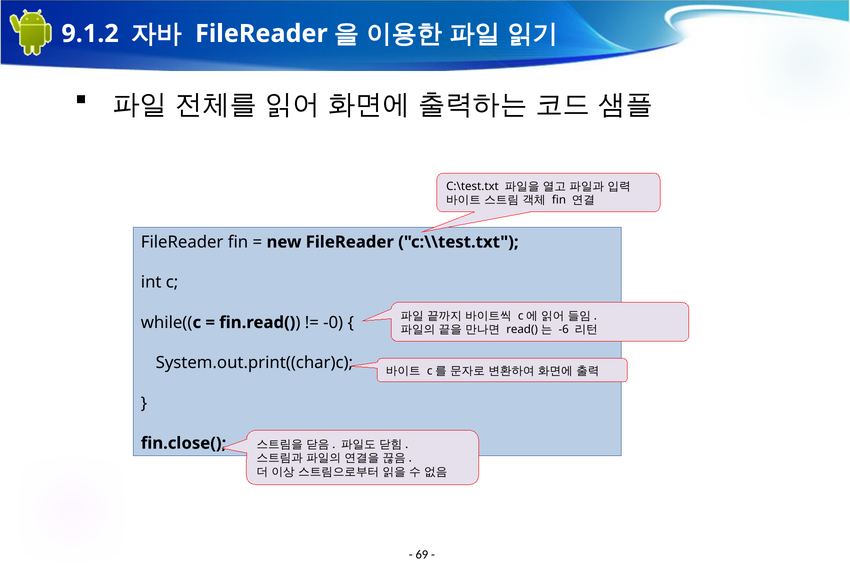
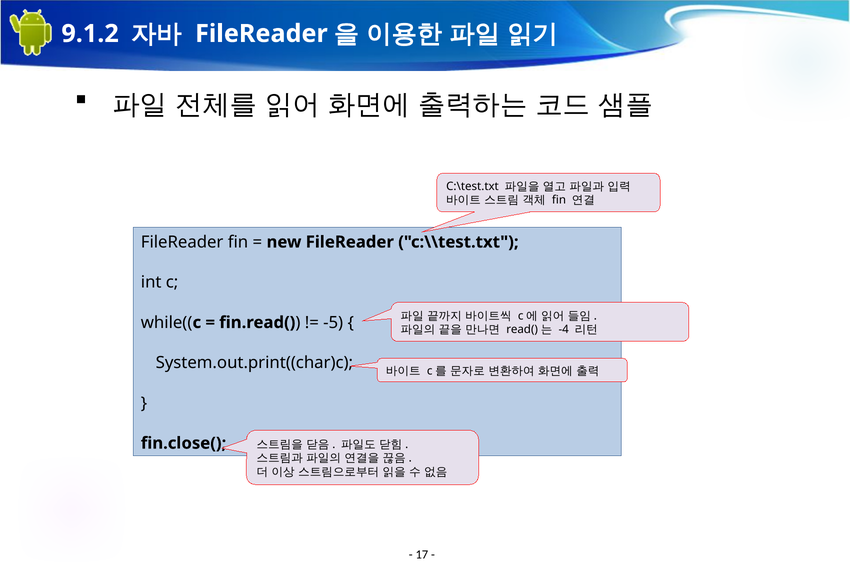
-0: -0 -> -5
-6: -6 -> -4
69: 69 -> 17
